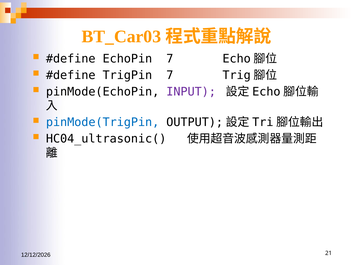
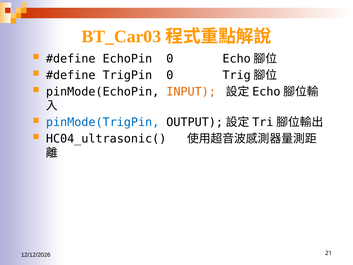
EchoPin 7: 7 -> 0
TrigPin 7: 7 -> 0
INPUT colour: purple -> orange
